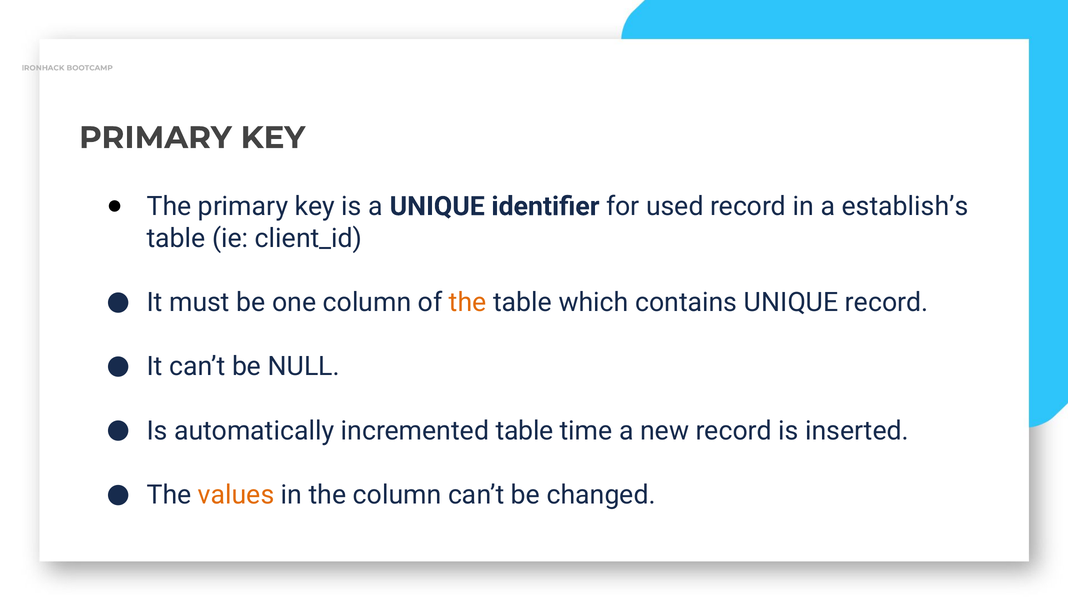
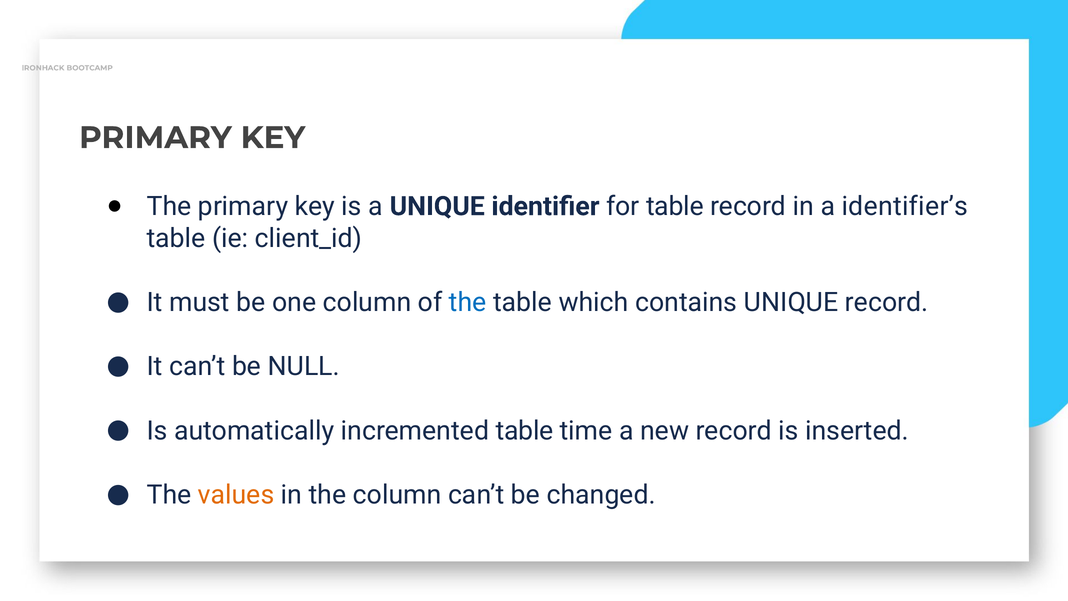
for used: used -> table
establish’s: establish’s -> identifier’s
the at (468, 302) colour: orange -> blue
